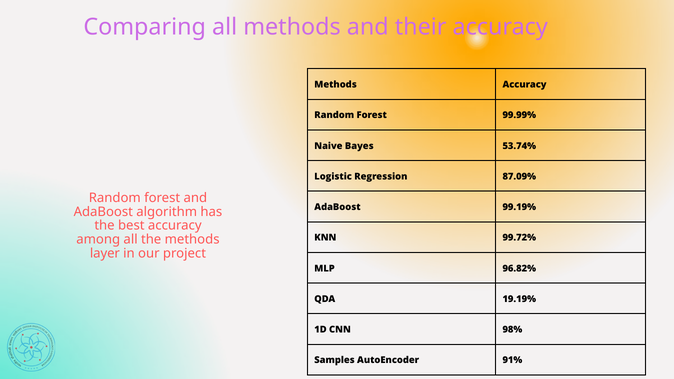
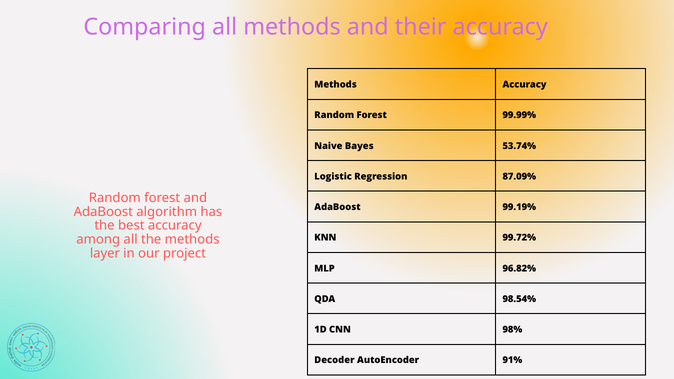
19.19%: 19.19% -> 98.54%
Samples: Samples -> Decoder
